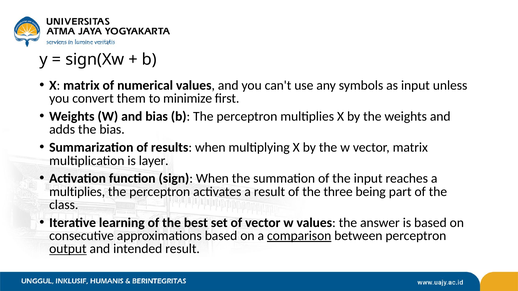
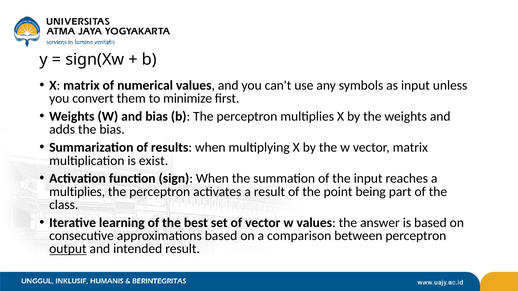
layer: layer -> exist
three: three -> point
comparison underline: present -> none
